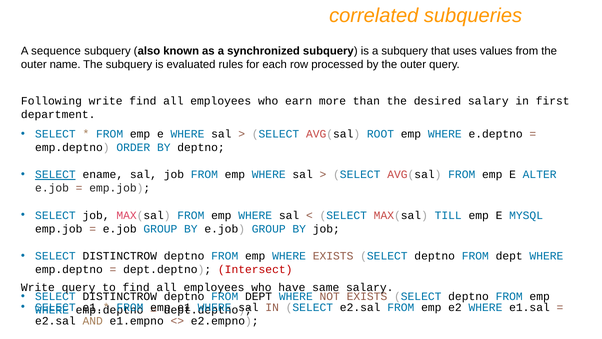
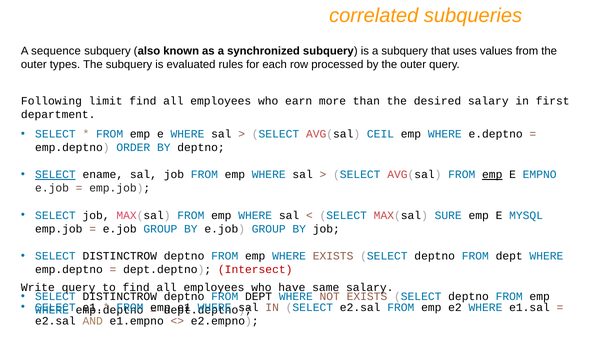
name: name -> types
Following write: write -> limit
ROOT: ROOT -> CEIL
emp at (492, 174) underline: none -> present
ALTER: ALTER -> EMPNO
TILL: TILL -> SURE
